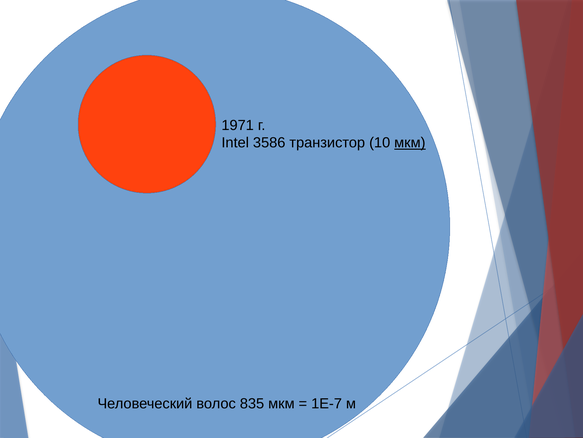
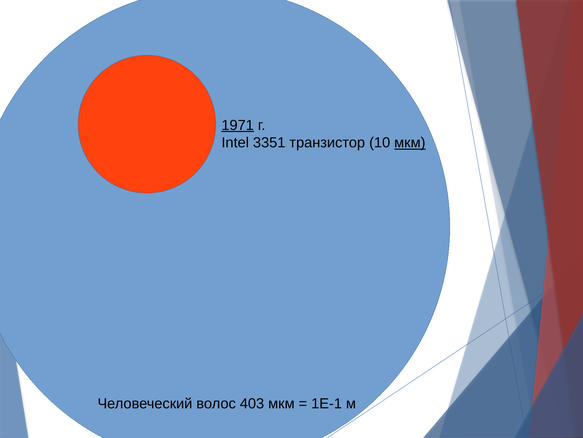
1971 underline: none -> present
3586: 3586 -> 3351
835: 835 -> 403
1E-7: 1E-7 -> 1E-1
